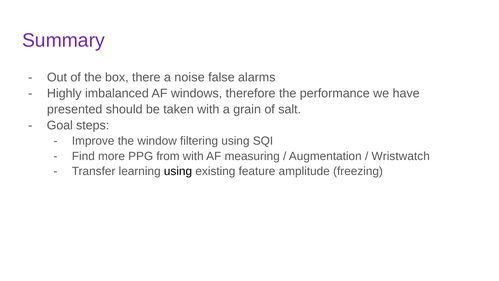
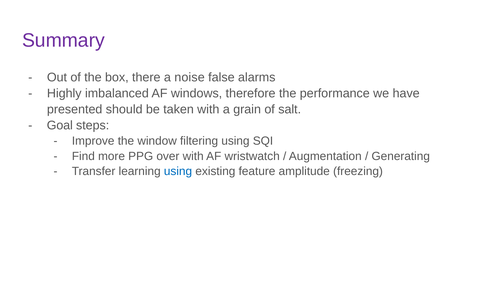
from: from -> over
measuring: measuring -> wristwatch
Wristwatch: Wristwatch -> Generating
using at (178, 171) colour: black -> blue
